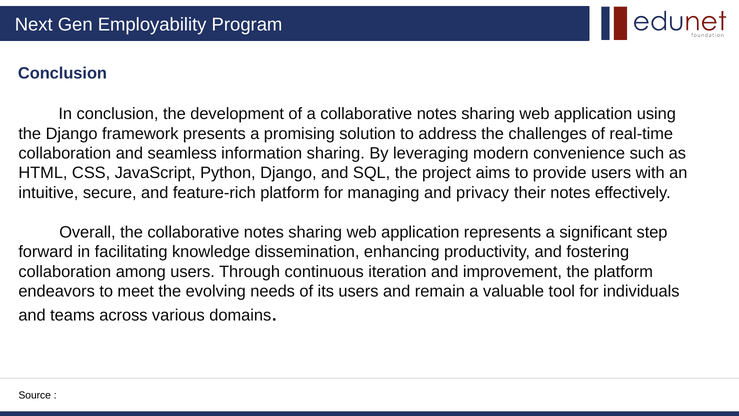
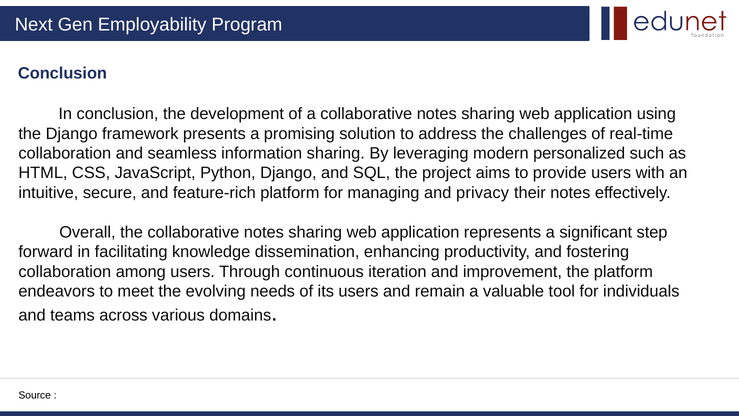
convenience: convenience -> personalized
